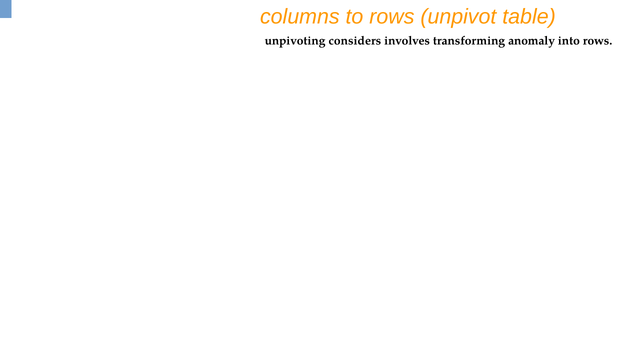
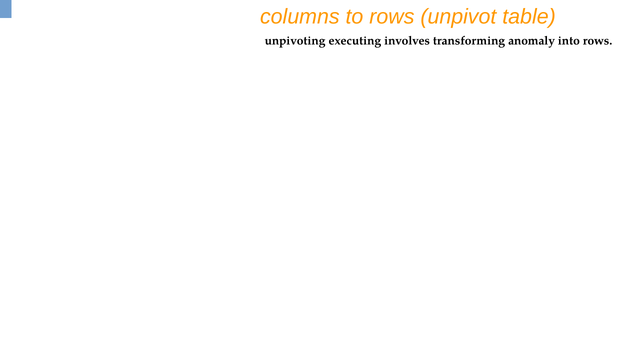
considers: considers -> executing
